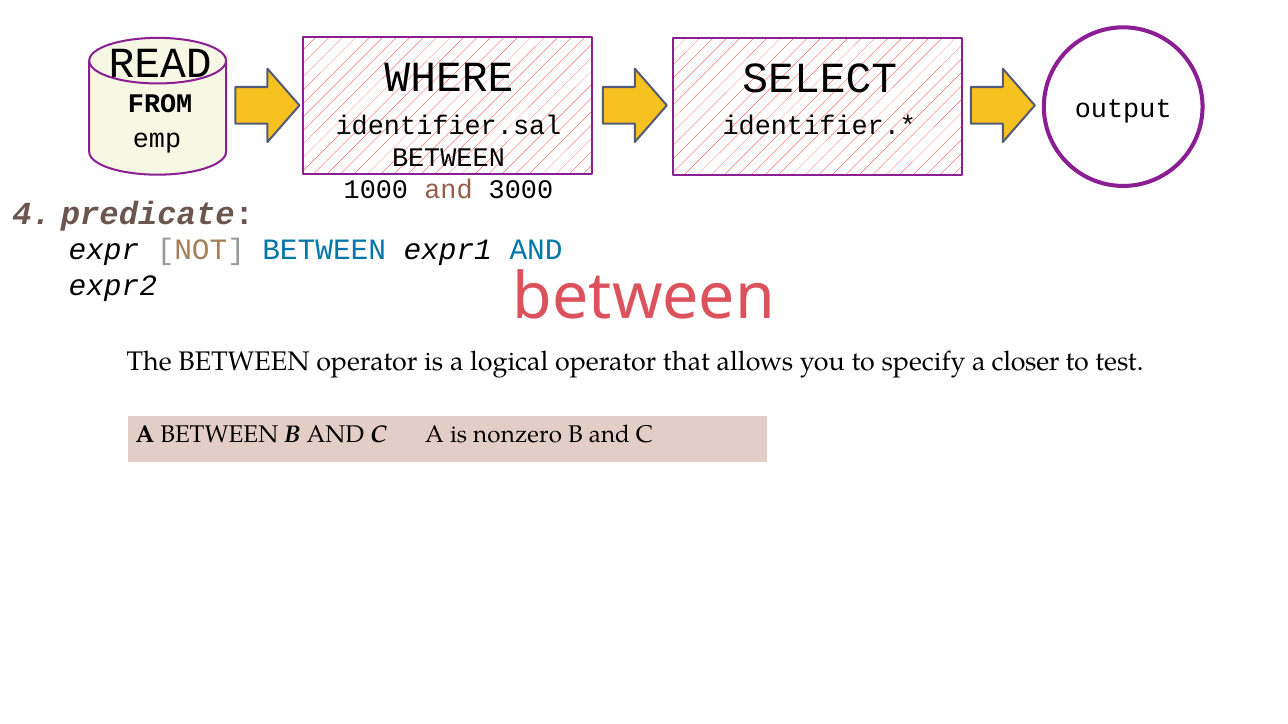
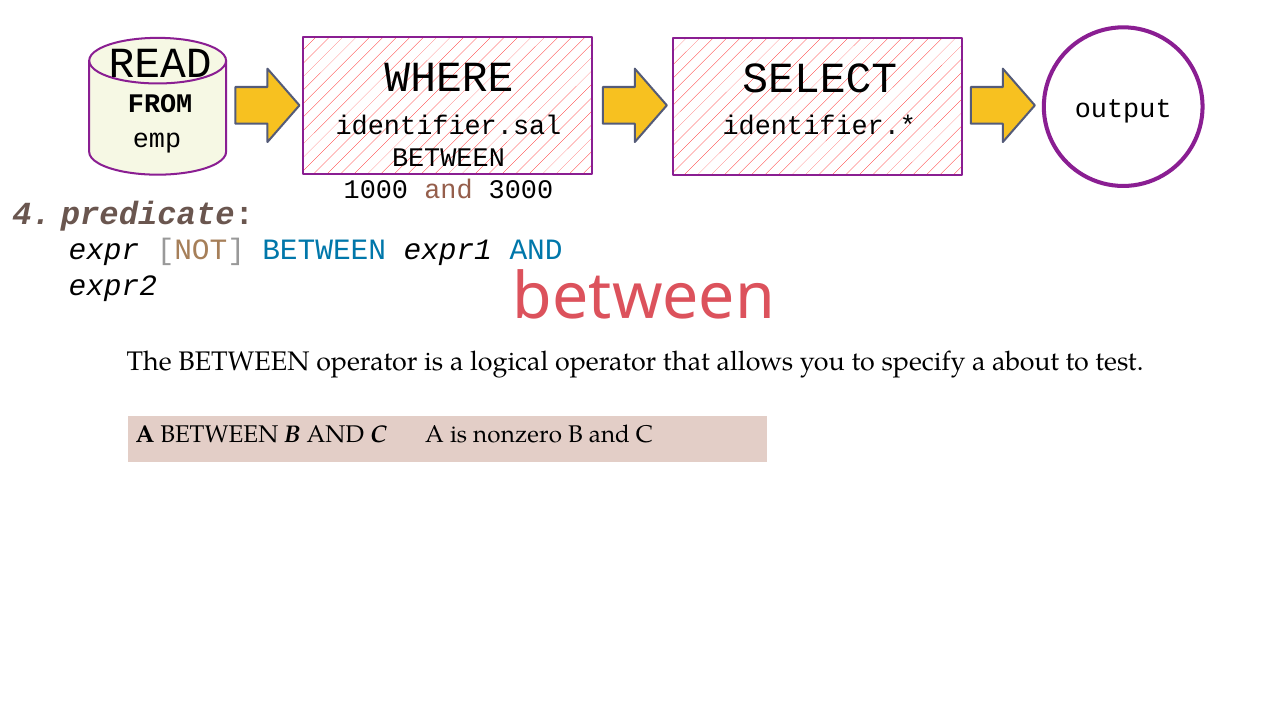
closer: closer -> about
